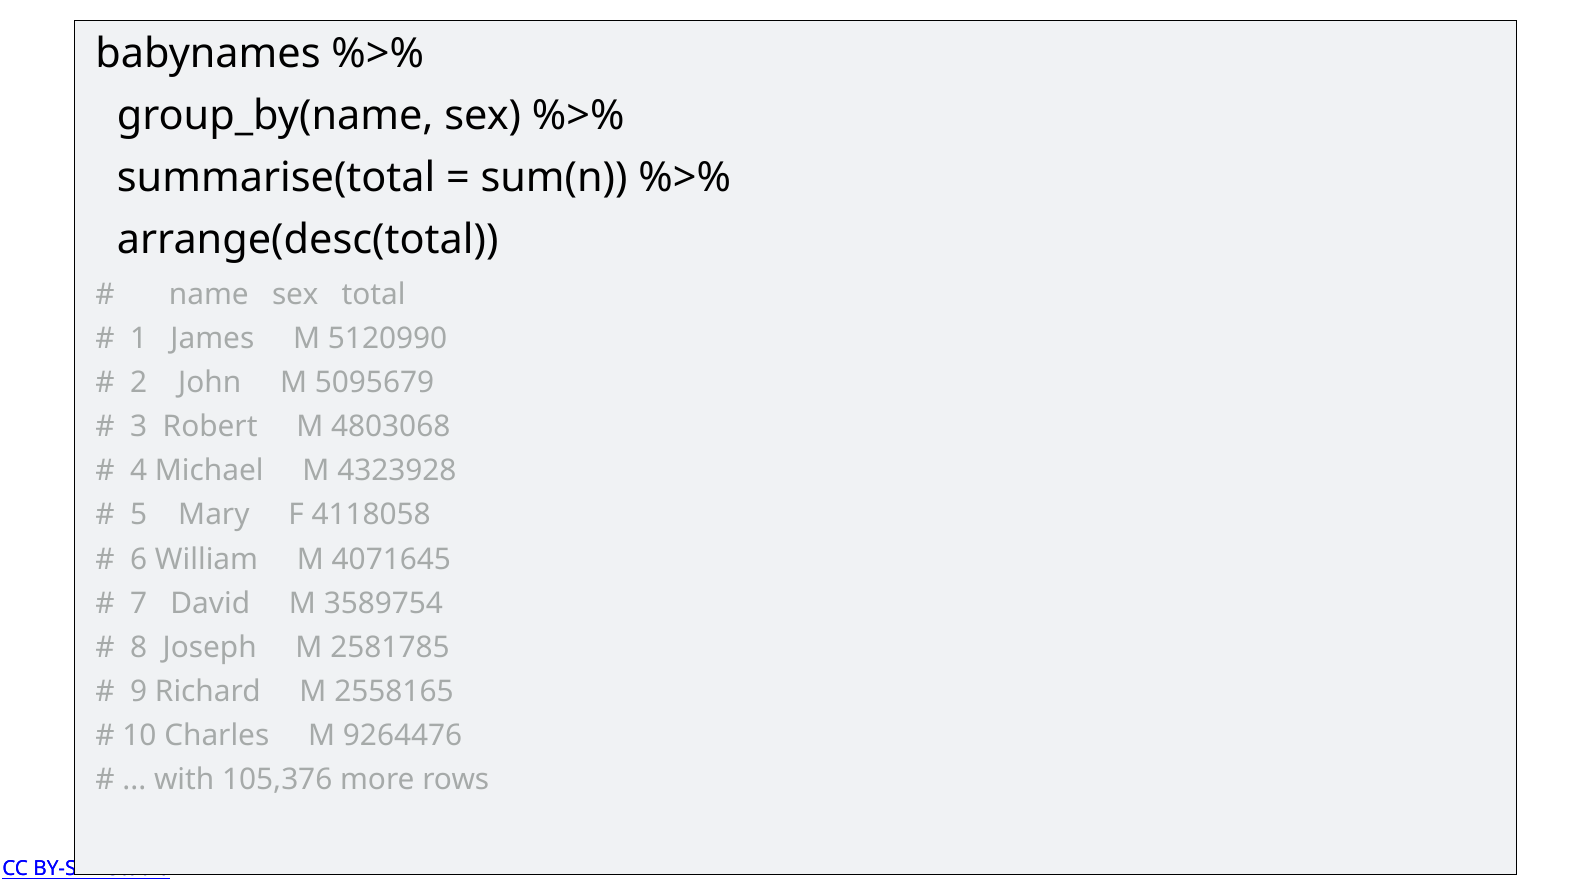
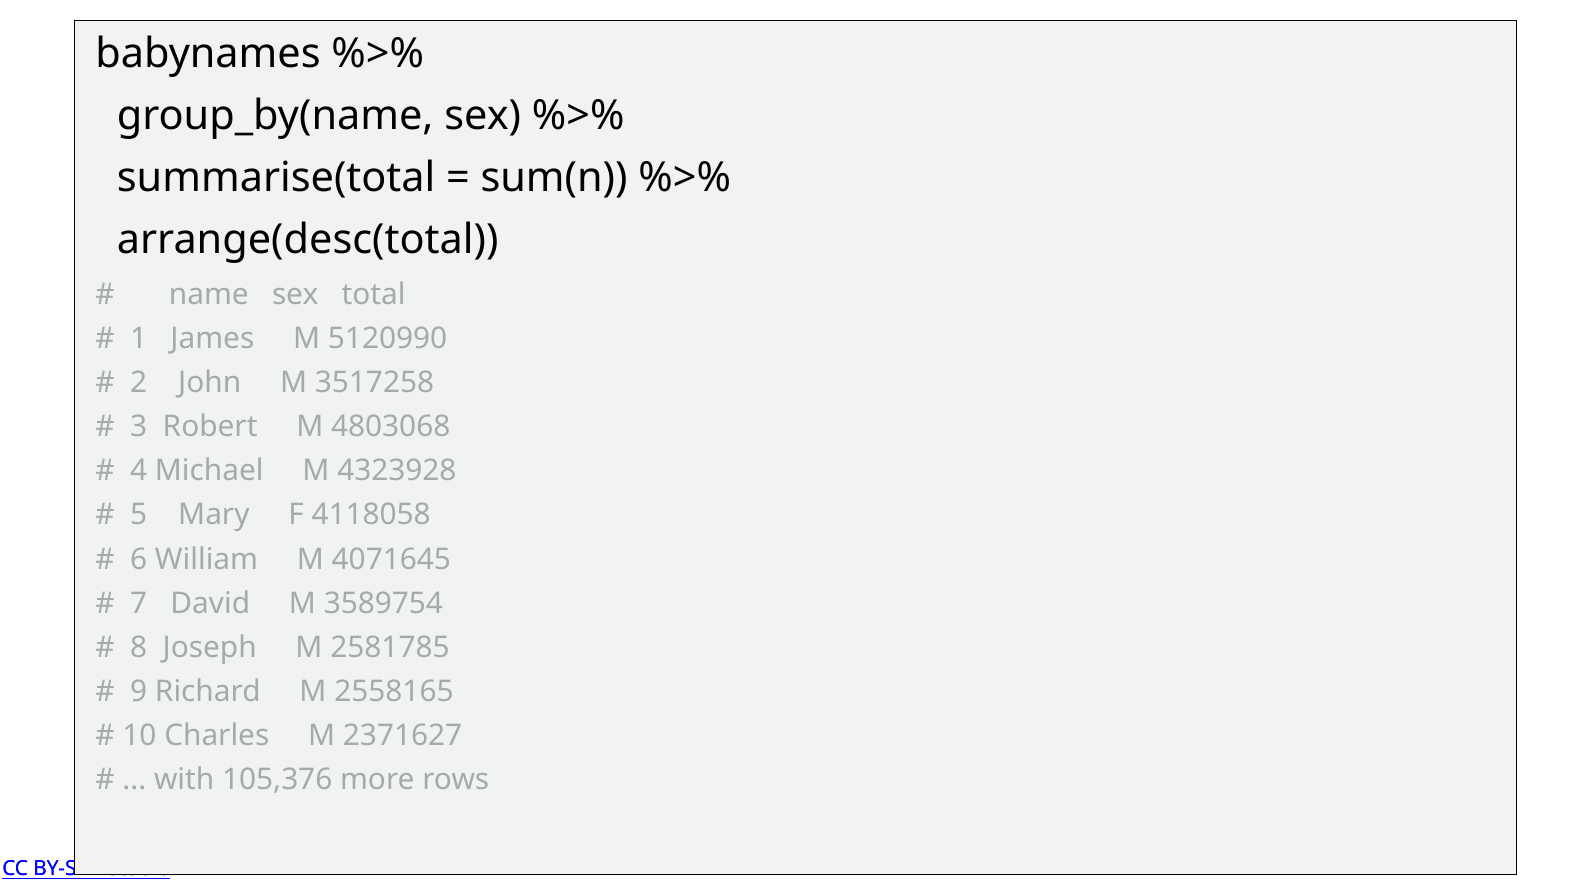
5095679: 5095679 -> 3517258
9264476: 9264476 -> 2371627
